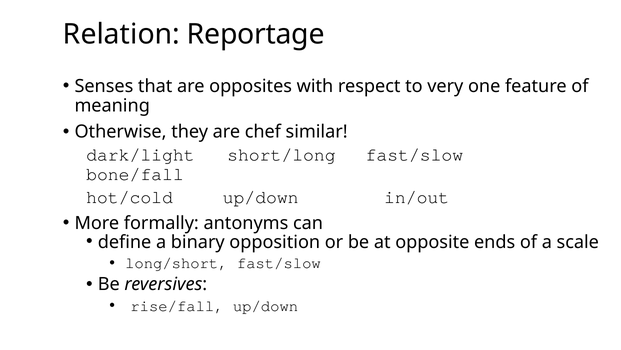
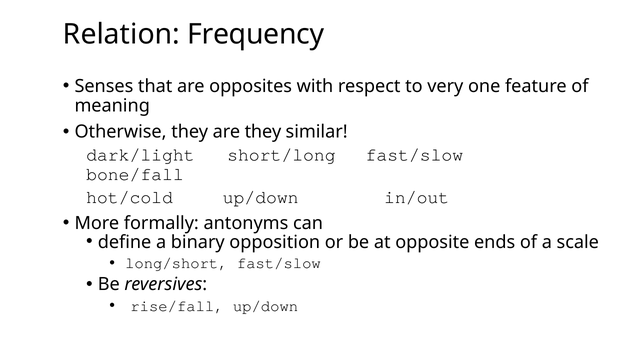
Reportage: Reportage -> Frequency
are chef: chef -> they
